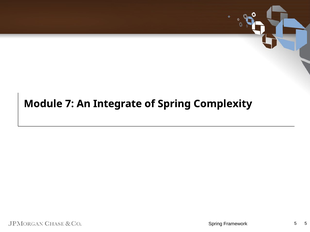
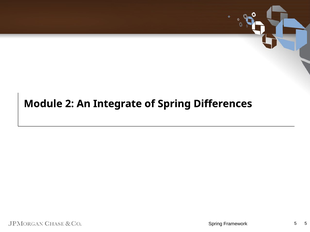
7: 7 -> 2
Complexity: Complexity -> Differences
